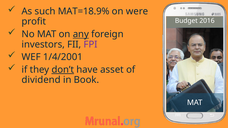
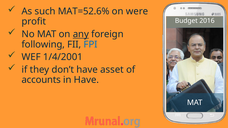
MAT=18.9%: MAT=18.9% -> MAT=52.6%
investors: investors -> following
FPI colour: purple -> blue
don’t underline: present -> none
dividend: dividend -> accounts
in Book: Book -> Have
